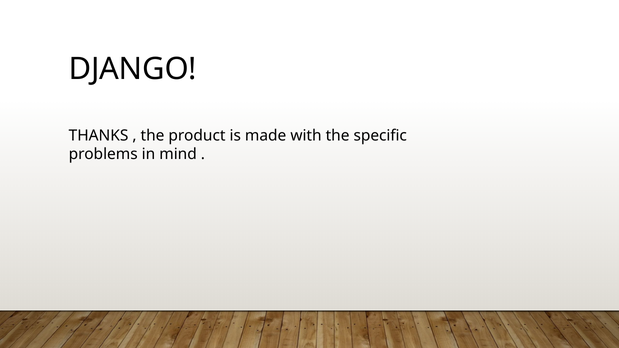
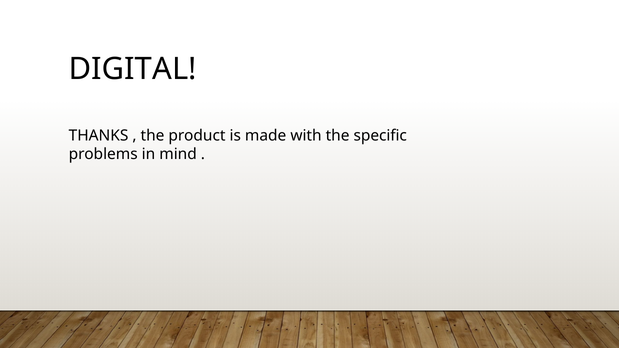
DJANGO: DJANGO -> DIGITAL
